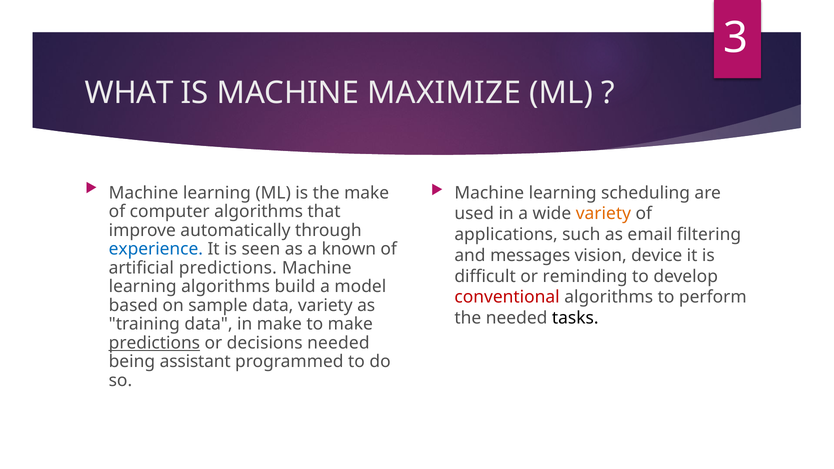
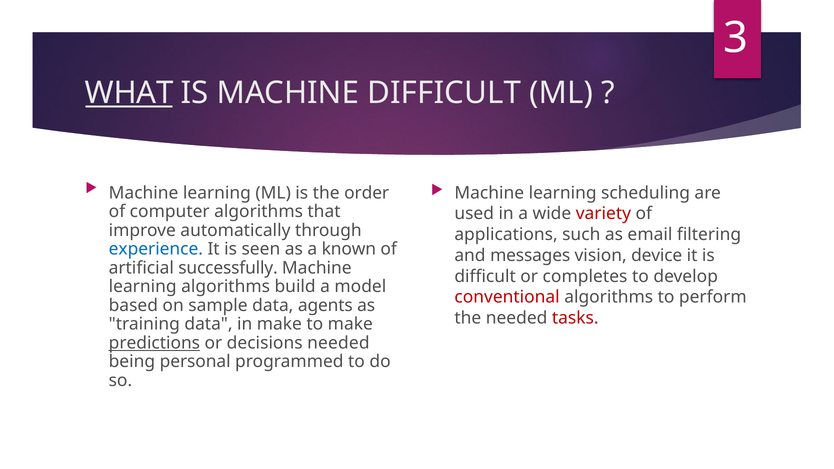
WHAT underline: none -> present
MACHINE MAXIMIZE: MAXIMIZE -> DIFFICULT
the make: make -> order
variety at (603, 214) colour: orange -> red
artificial predictions: predictions -> successfully
reminding: reminding -> completes
data variety: variety -> agents
tasks colour: black -> red
assistant: assistant -> personal
